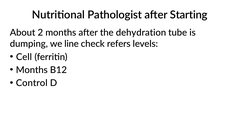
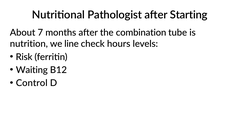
2: 2 -> 7
dehydration: dehydration -> combination
dumping: dumping -> nutrition
refers: refers -> hours
Cell: Cell -> Risk
Months at (32, 70): Months -> Waiting
